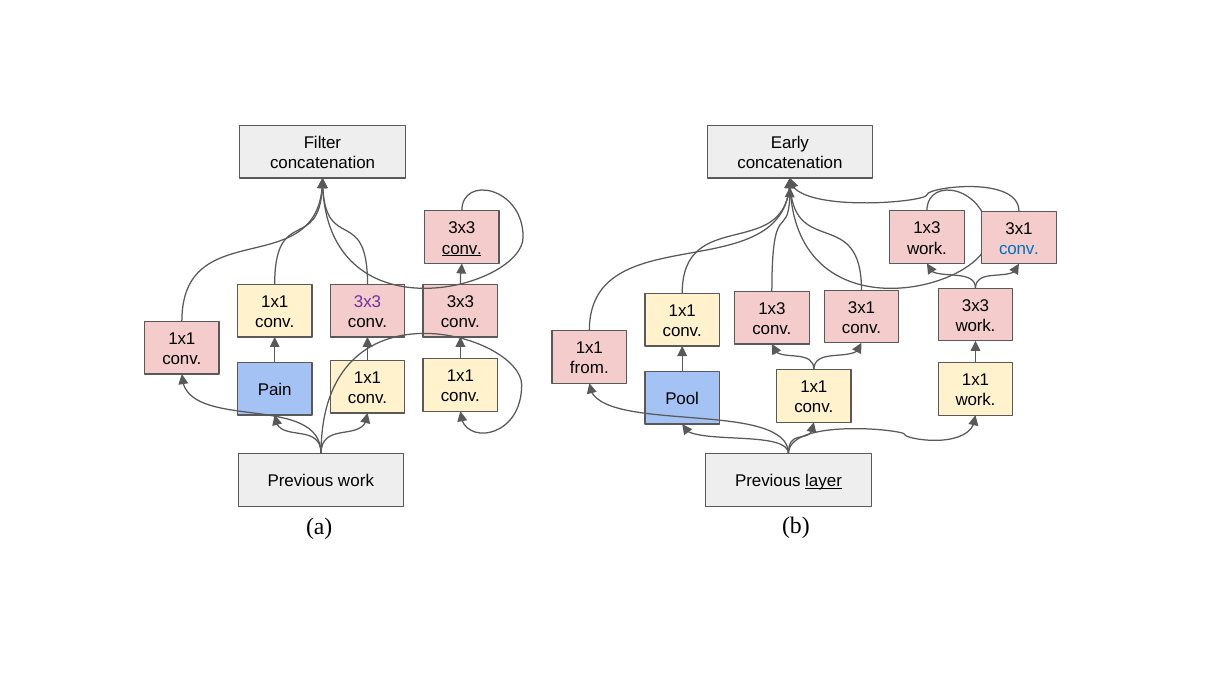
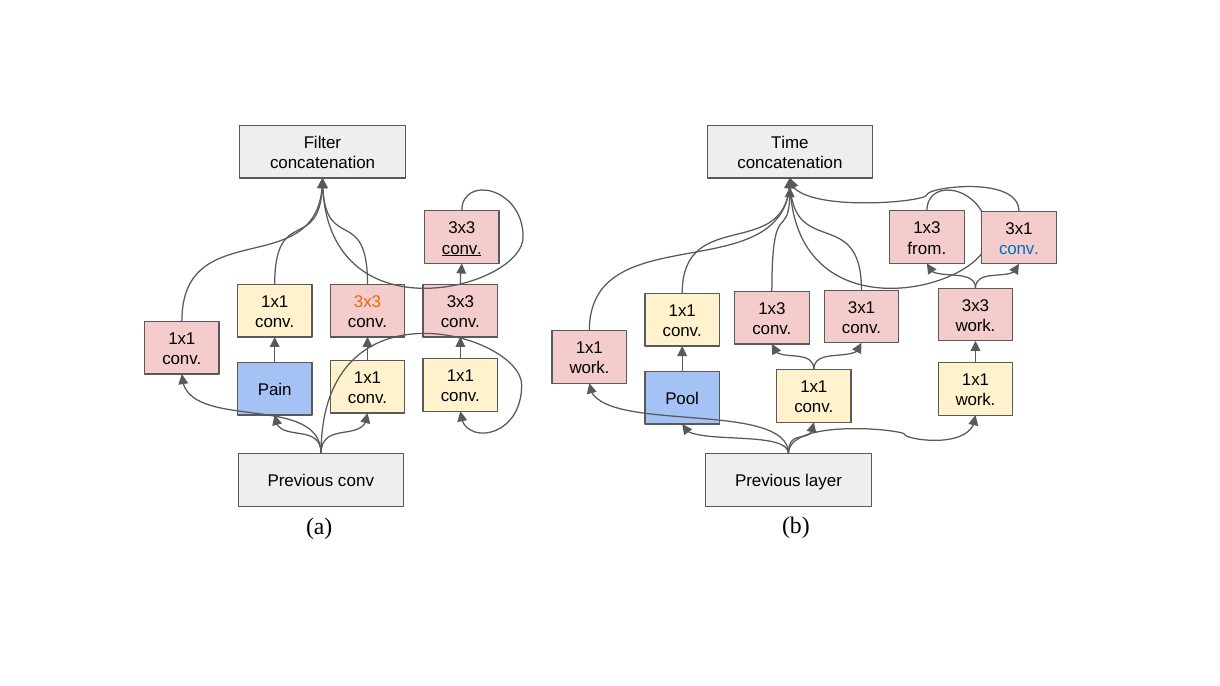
Early: Early -> Time
work at (927, 249): work -> from
3x3 at (368, 302) colour: purple -> orange
from at (589, 368): from -> work
Previous work: work -> conv
layer underline: present -> none
